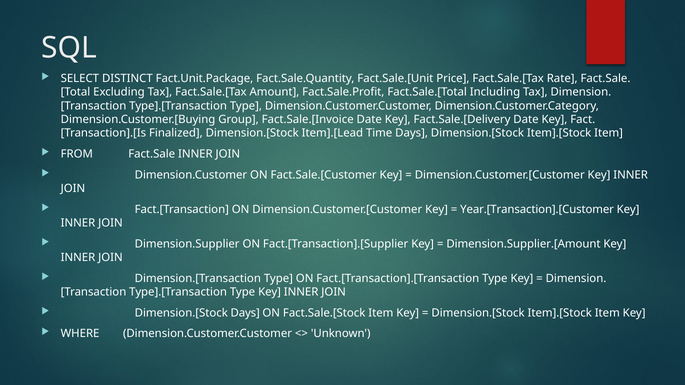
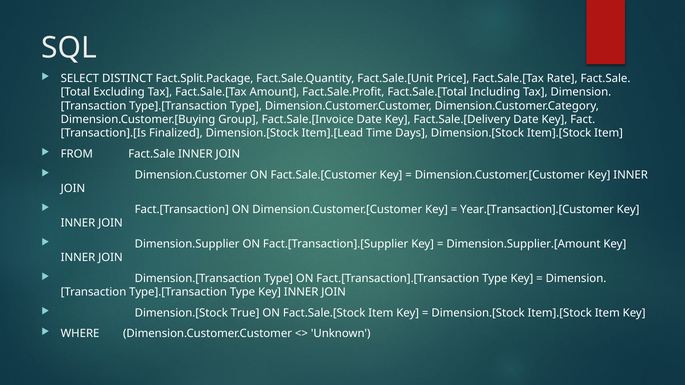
Fact.Unit.Package: Fact.Unit.Package -> Fact.Split.Package
Dimension.[Stock Days: Days -> True
